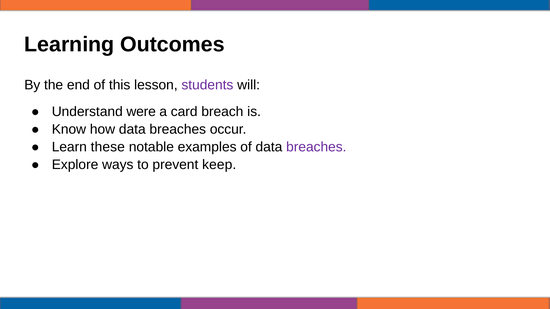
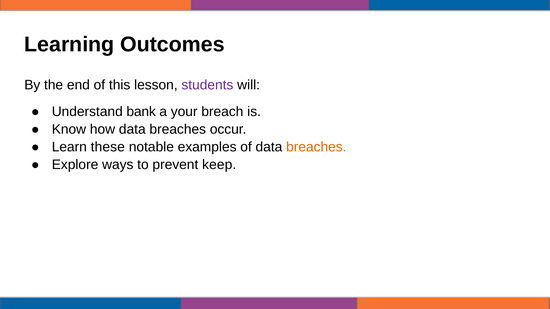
were: were -> bank
card: card -> your
breaches at (316, 147) colour: purple -> orange
